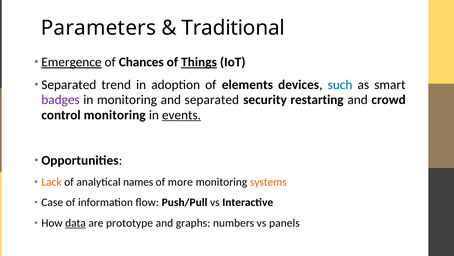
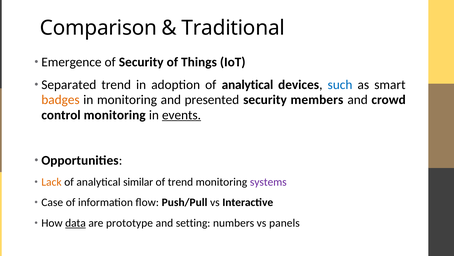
Parameters: Parameters -> Comparison
Emergence underline: present -> none
of Chances: Chances -> Security
Things underline: present -> none
adoption of elements: elements -> analytical
badges colour: purple -> orange
and separated: separated -> presented
restarting: restarting -> members
names: names -> similar
of more: more -> trend
systems colour: orange -> purple
graphs: graphs -> setting
